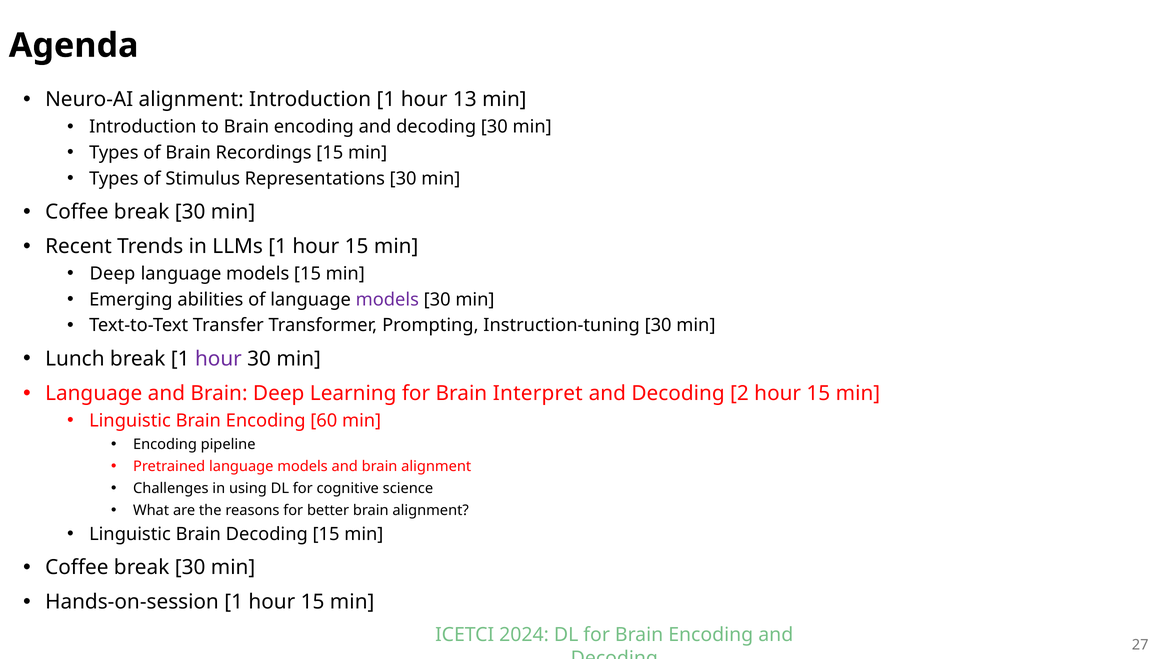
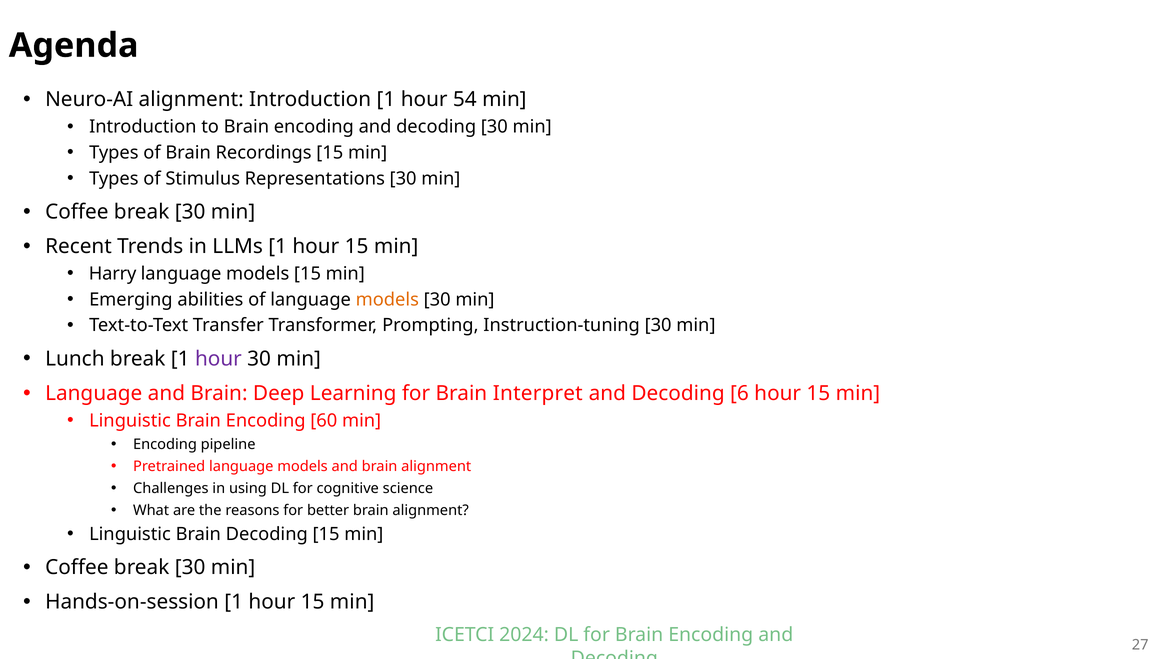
13: 13 -> 54
Deep at (112, 274): Deep -> Harry
models at (387, 300) colour: purple -> orange
2: 2 -> 6
